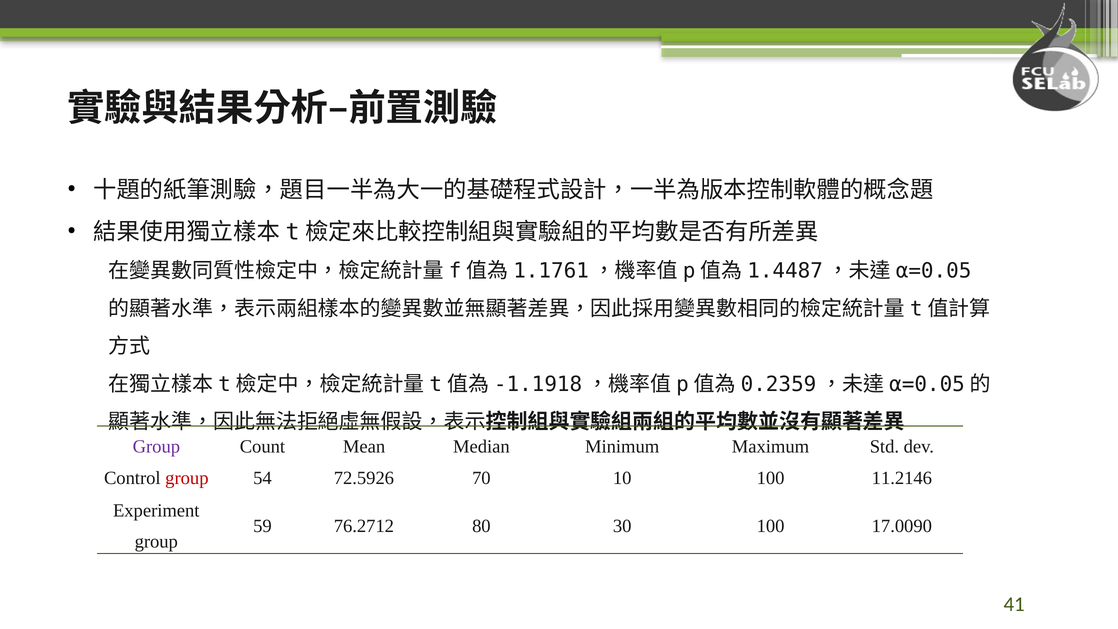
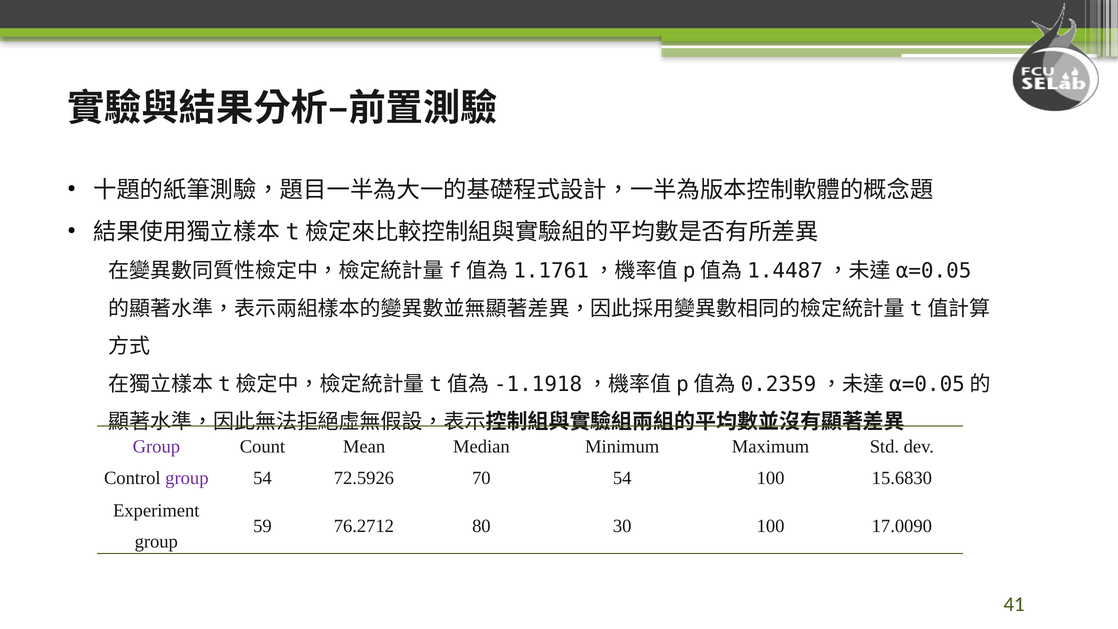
group at (187, 478) colour: red -> purple
70 10: 10 -> 54
11.2146: 11.2146 -> 15.6830
